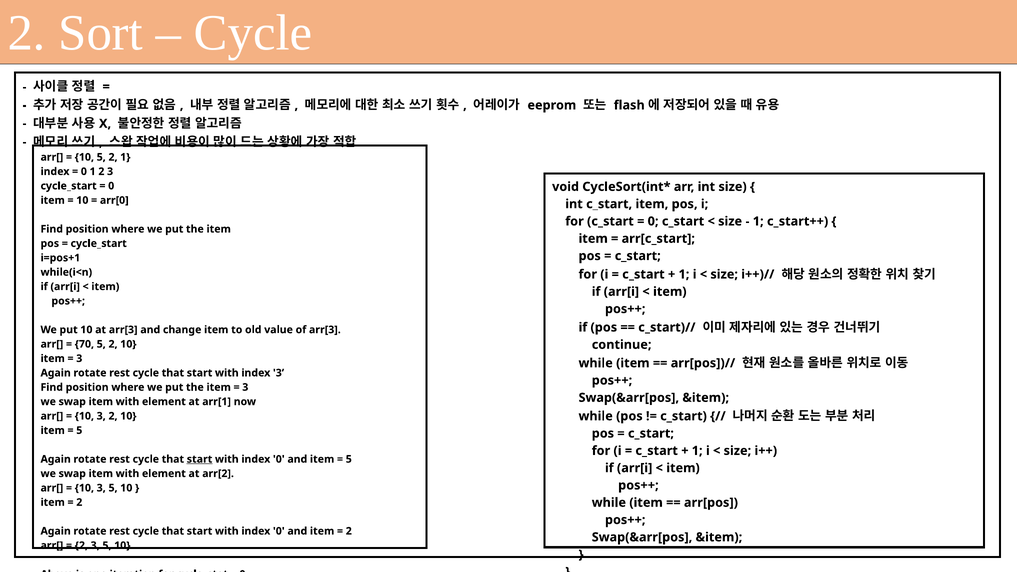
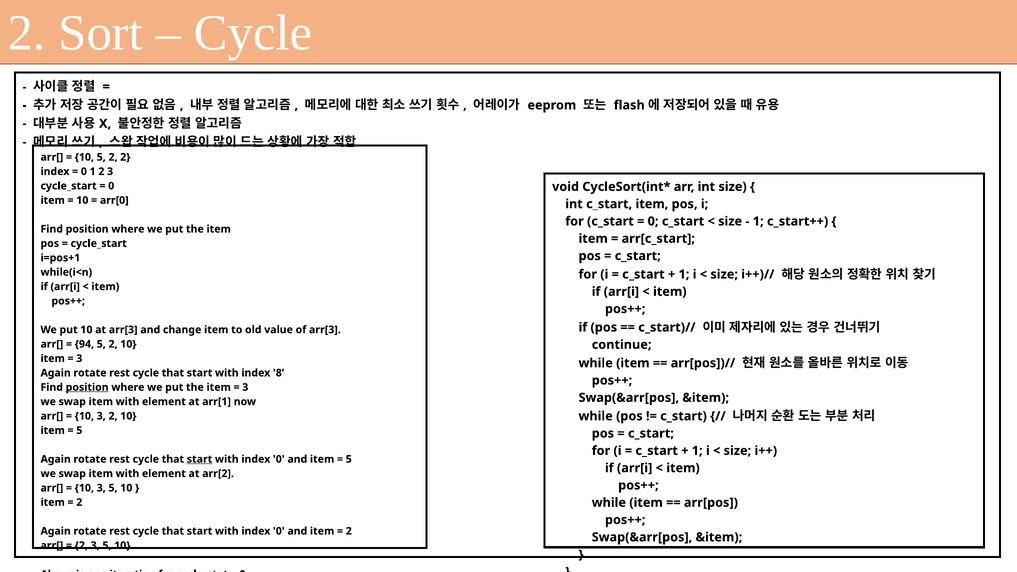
2 1: 1 -> 2
70: 70 -> 94
index 3: 3 -> 8
position at (87, 387) underline: none -> present
